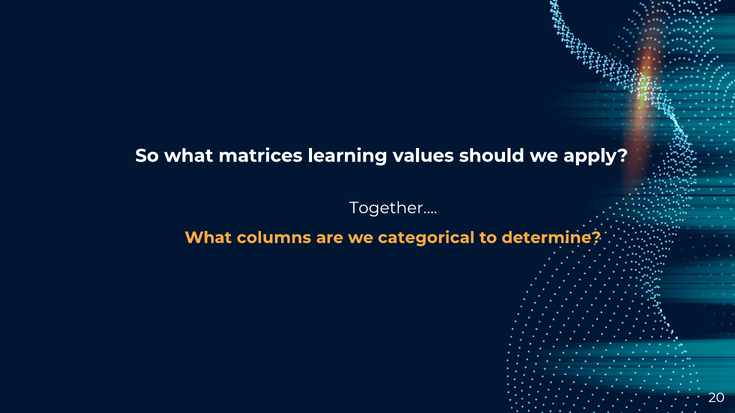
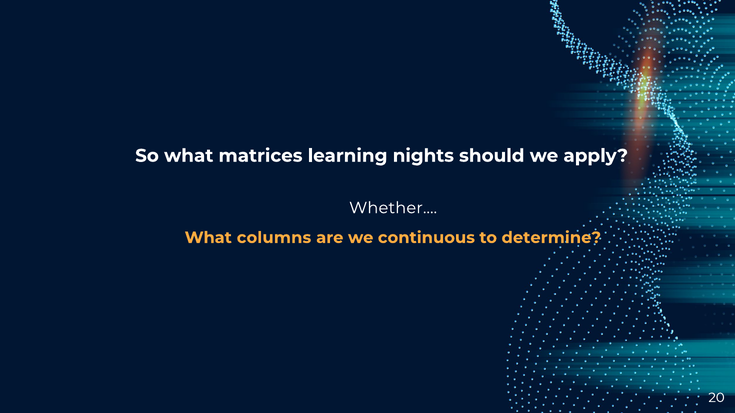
values: values -> nights
Together…: Together… -> Whether…
categorical: categorical -> continuous
